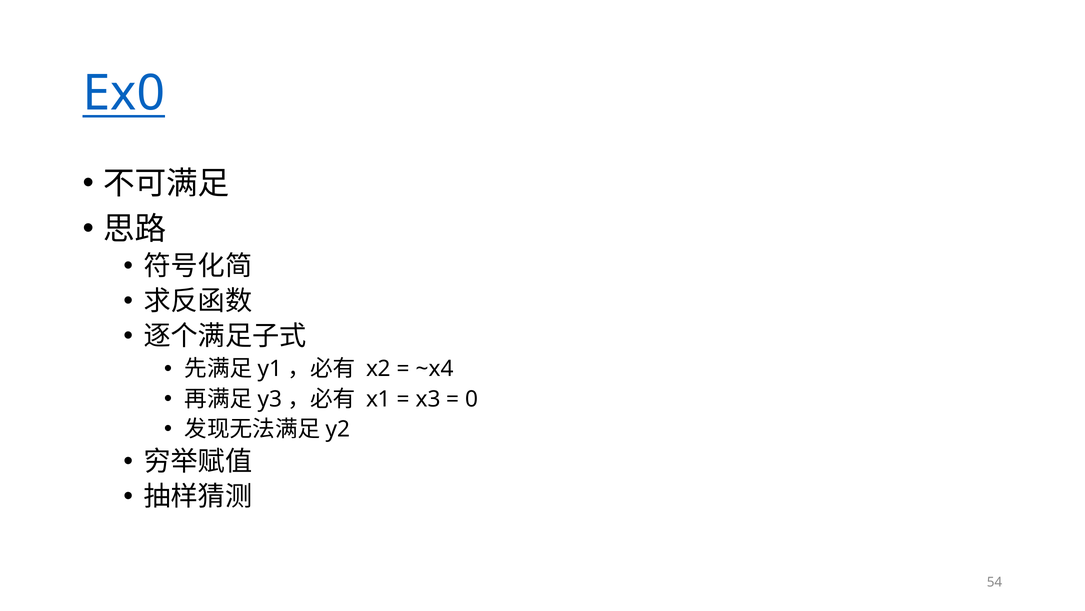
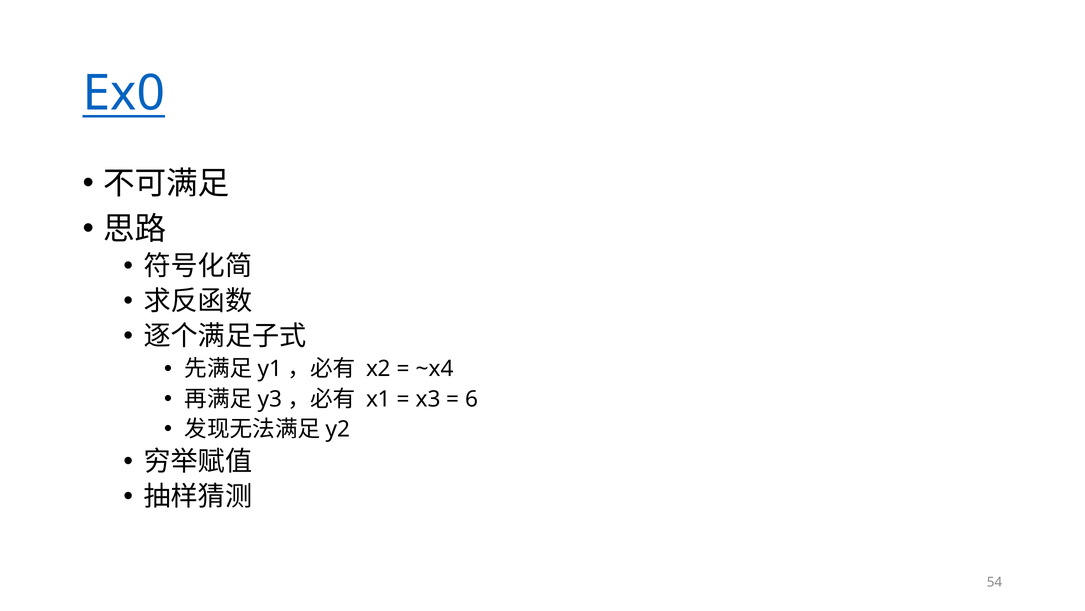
0: 0 -> 6
